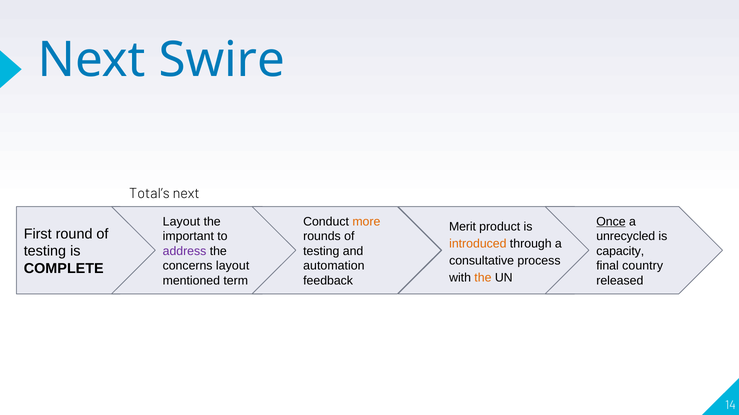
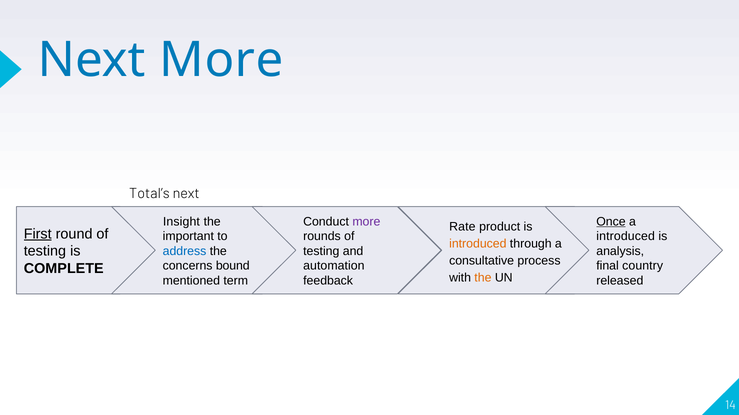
Next Swire: Swire -> More
Layout at (181, 222): Layout -> Insight
more at (366, 222) colour: orange -> purple
Merit: Merit -> Rate
First underline: none -> present
unrecycled at (626, 237): unrecycled -> introduced
address colour: purple -> blue
capacity: capacity -> analysis
concerns layout: layout -> bound
